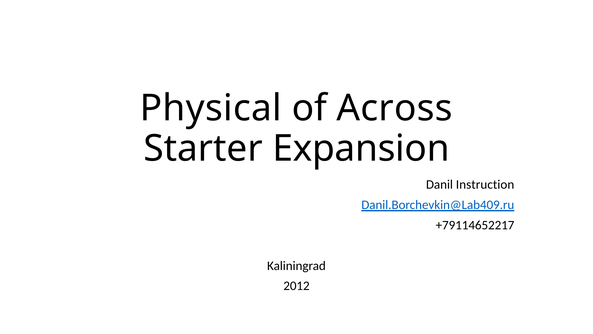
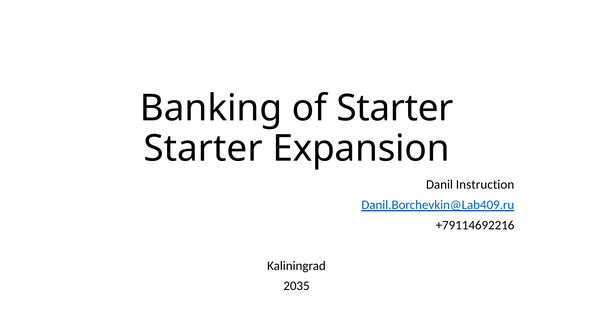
Physical: Physical -> Banking
of Across: Across -> Starter
+79114652217: +79114652217 -> +79114692216
2012: 2012 -> 2035
